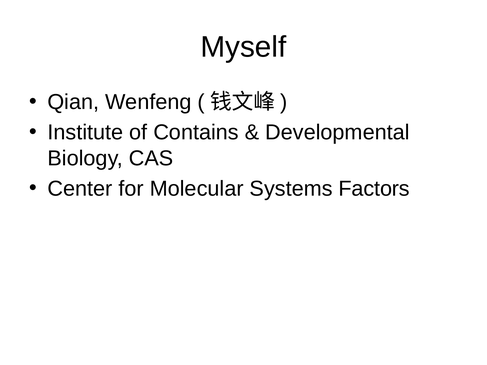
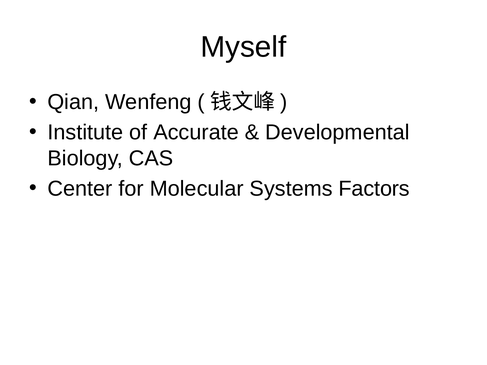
Contains: Contains -> Accurate
